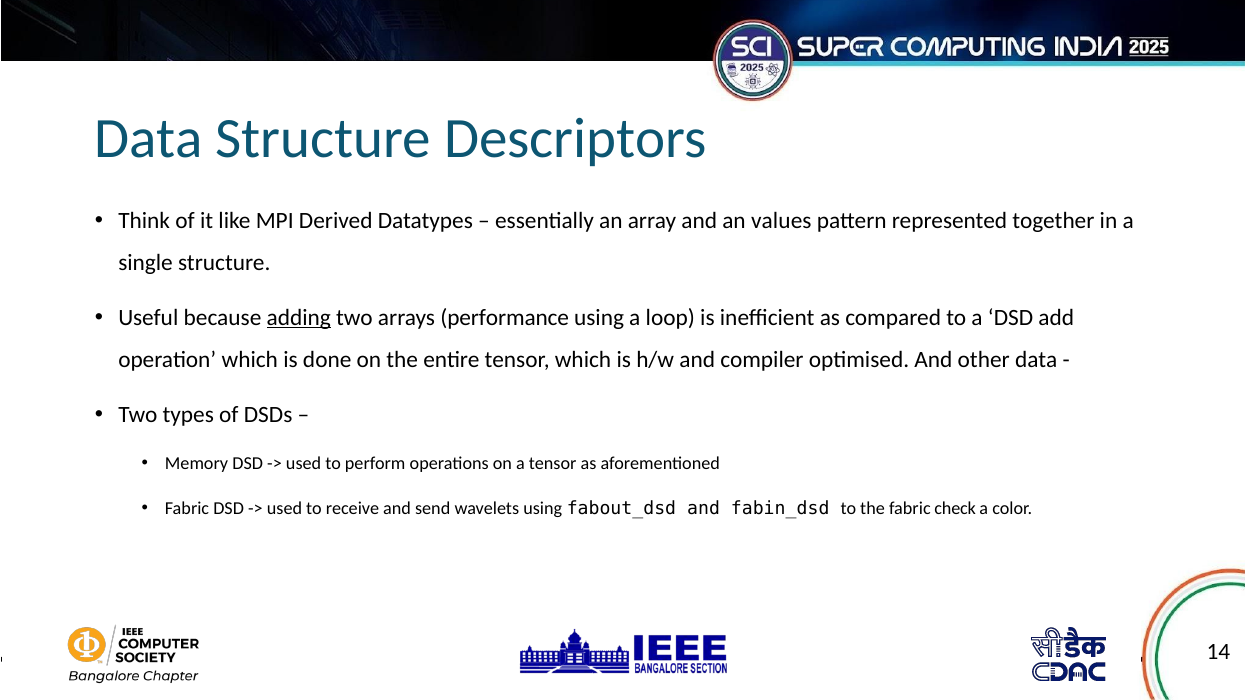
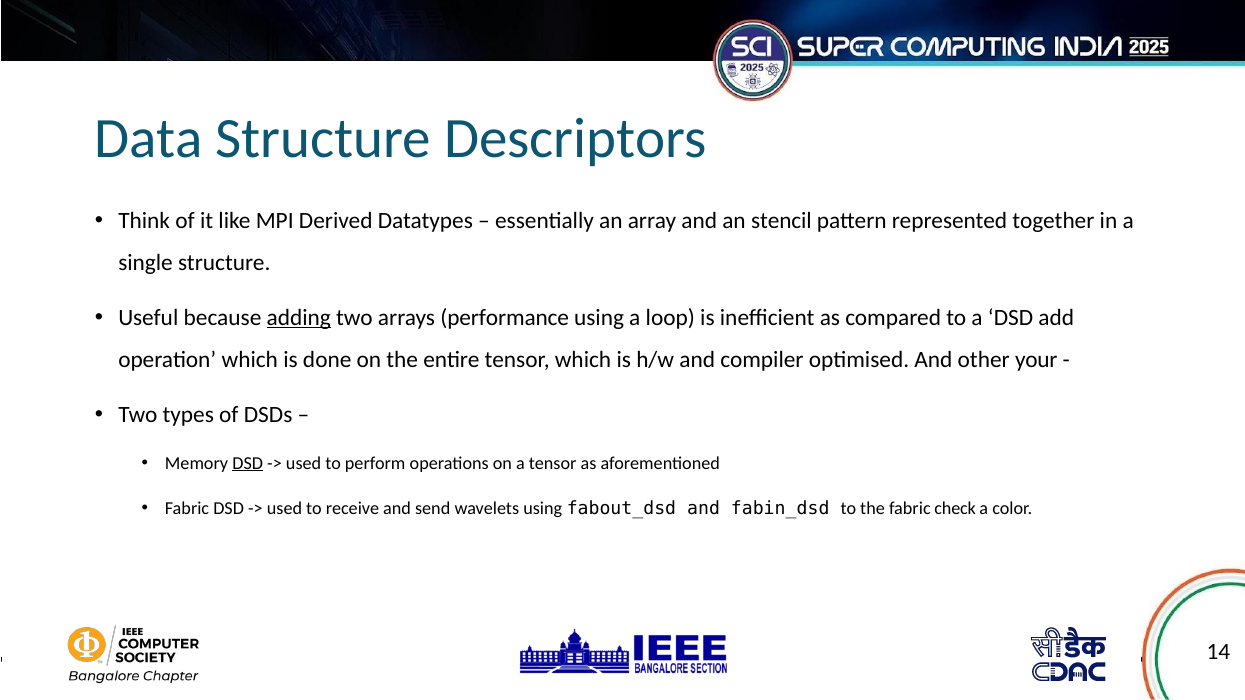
values: values -> stencil
other data: data -> your
DSD at (248, 463) underline: none -> present
